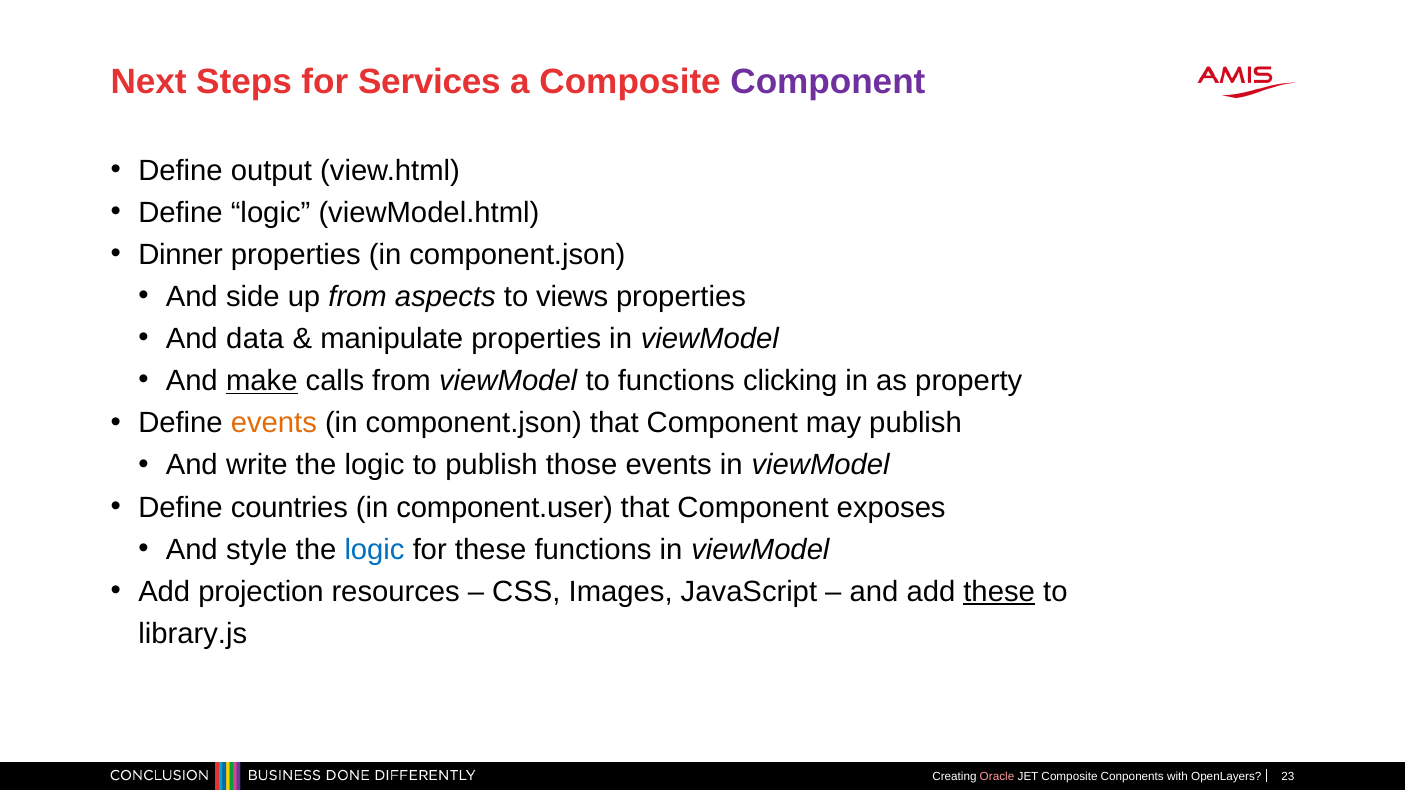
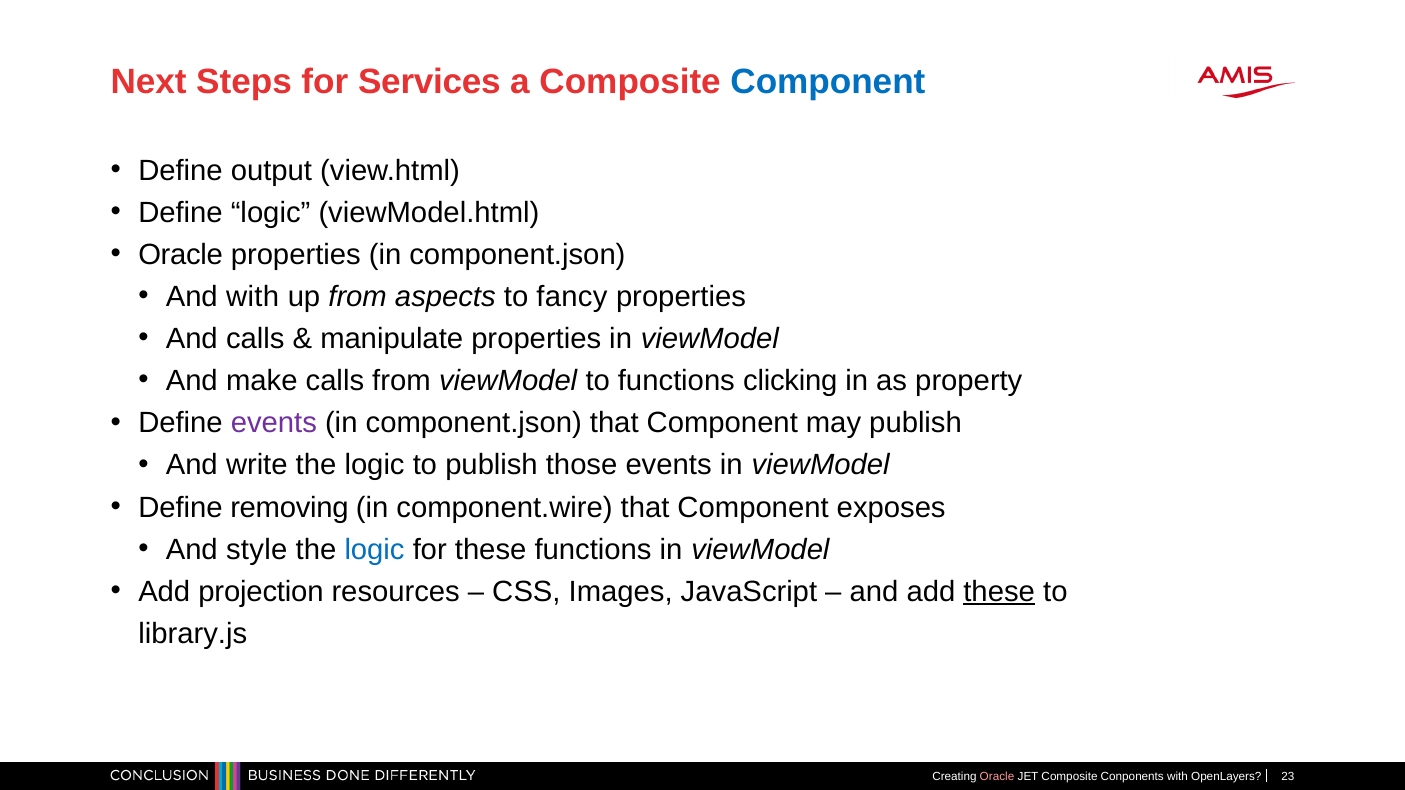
Component at (828, 82) colour: purple -> blue
Dinner at (181, 255): Dinner -> Oracle
And side: side -> with
views: views -> fancy
And data: data -> calls
make underline: present -> none
events at (274, 423) colour: orange -> purple
countries: countries -> removing
component.user: component.user -> component.wire
